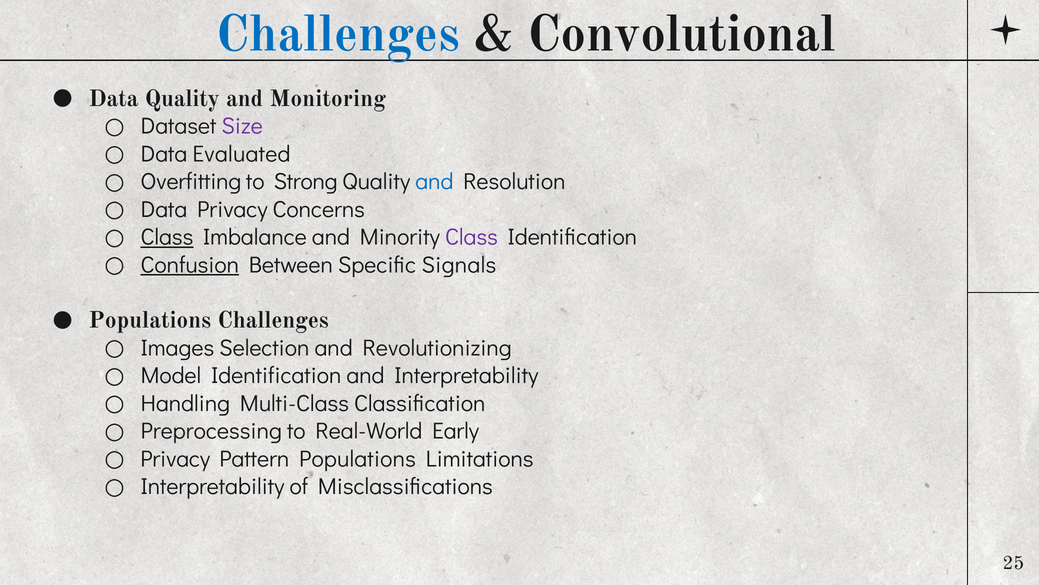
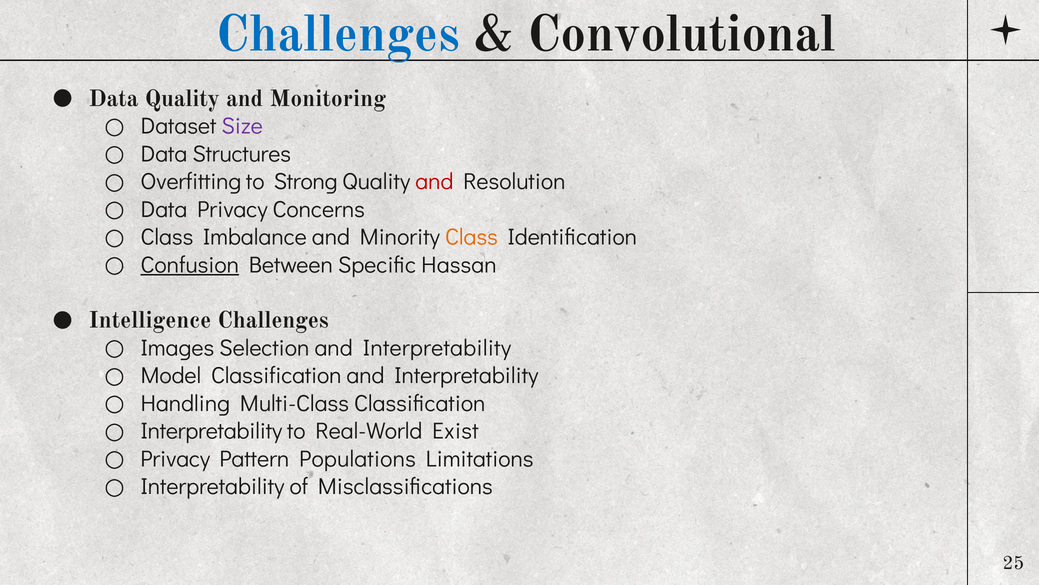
Evaluated: Evaluated -> Structures
and at (434, 182) colour: blue -> red
Class at (167, 237) underline: present -> none
Class at (471, 237) colour: purple -> orange
Signals: Signals -> Hassan
Populations at (150, 320): Populations -> Intelligence
Selection and Revolutionizing: Revolutionizing -> Interpretability
Model Identification: Identification -> Classification
Preprocessing at (211, 431): Preprocessing -> Interpretability
Early: Early -> Exist
